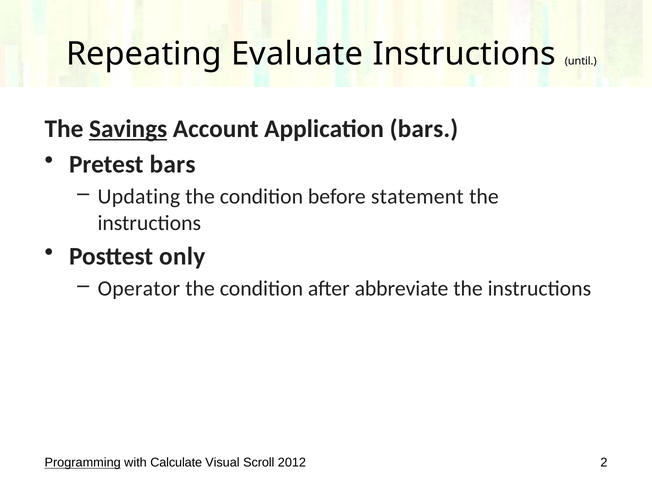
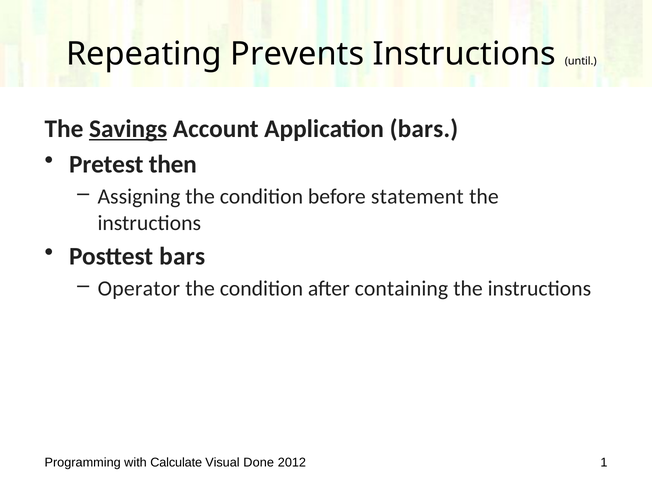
Evaluate: Evaluate -> Prevents
Pretest bars: bars -> then
Updating: Updating -> Assigning
Posttest only: only -> bars
abbreviate: abbreviate -> containing
Programming underline: present -> none
Scroll: Scroll -> Done
2: 2 -> 1
